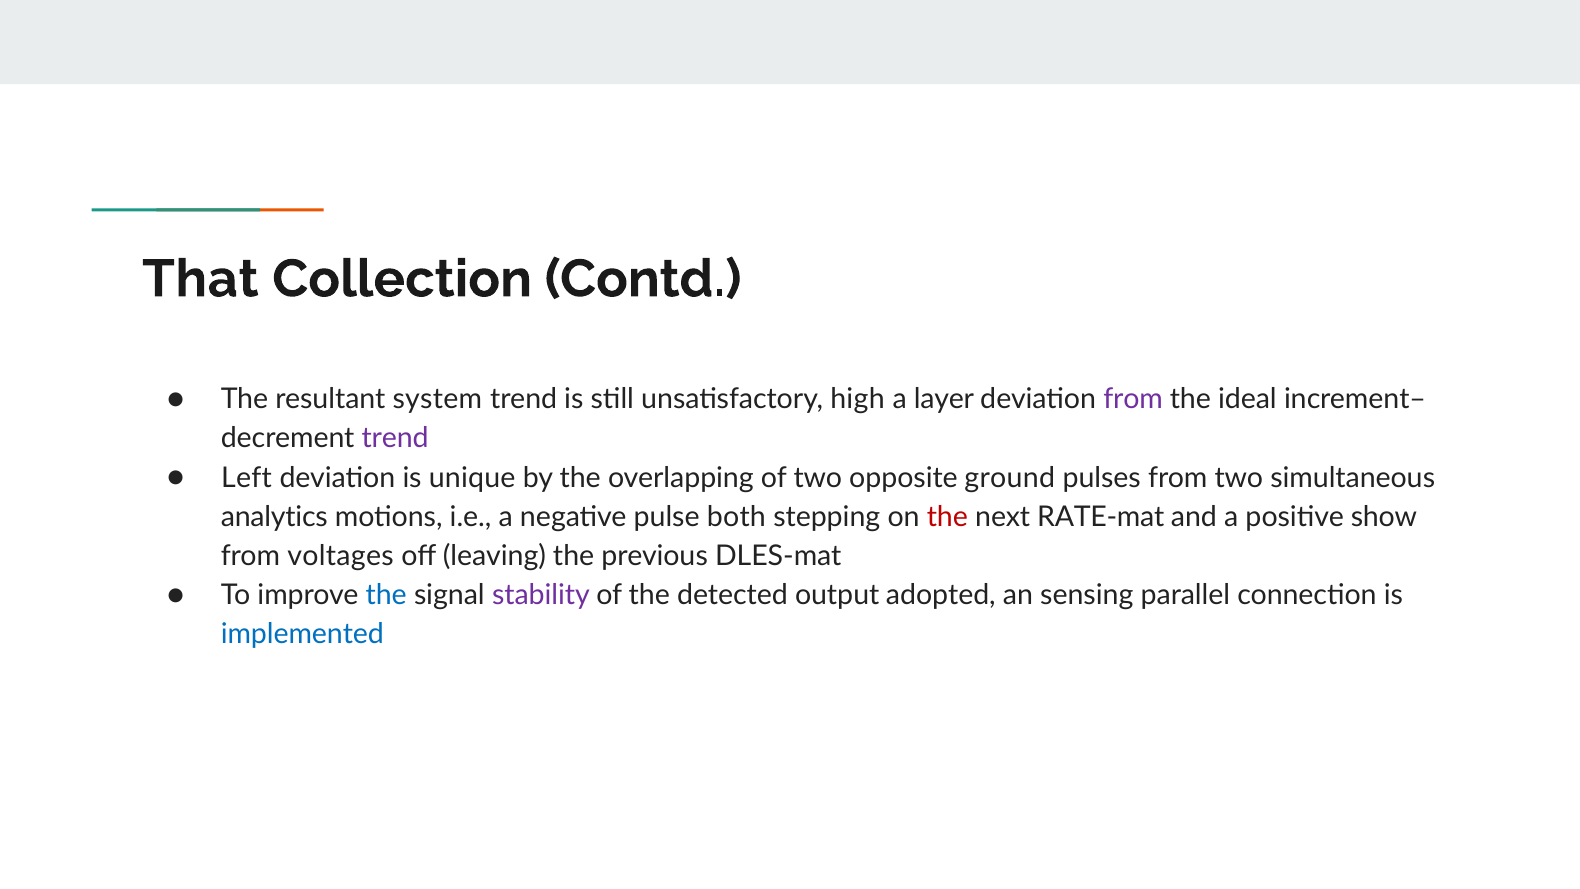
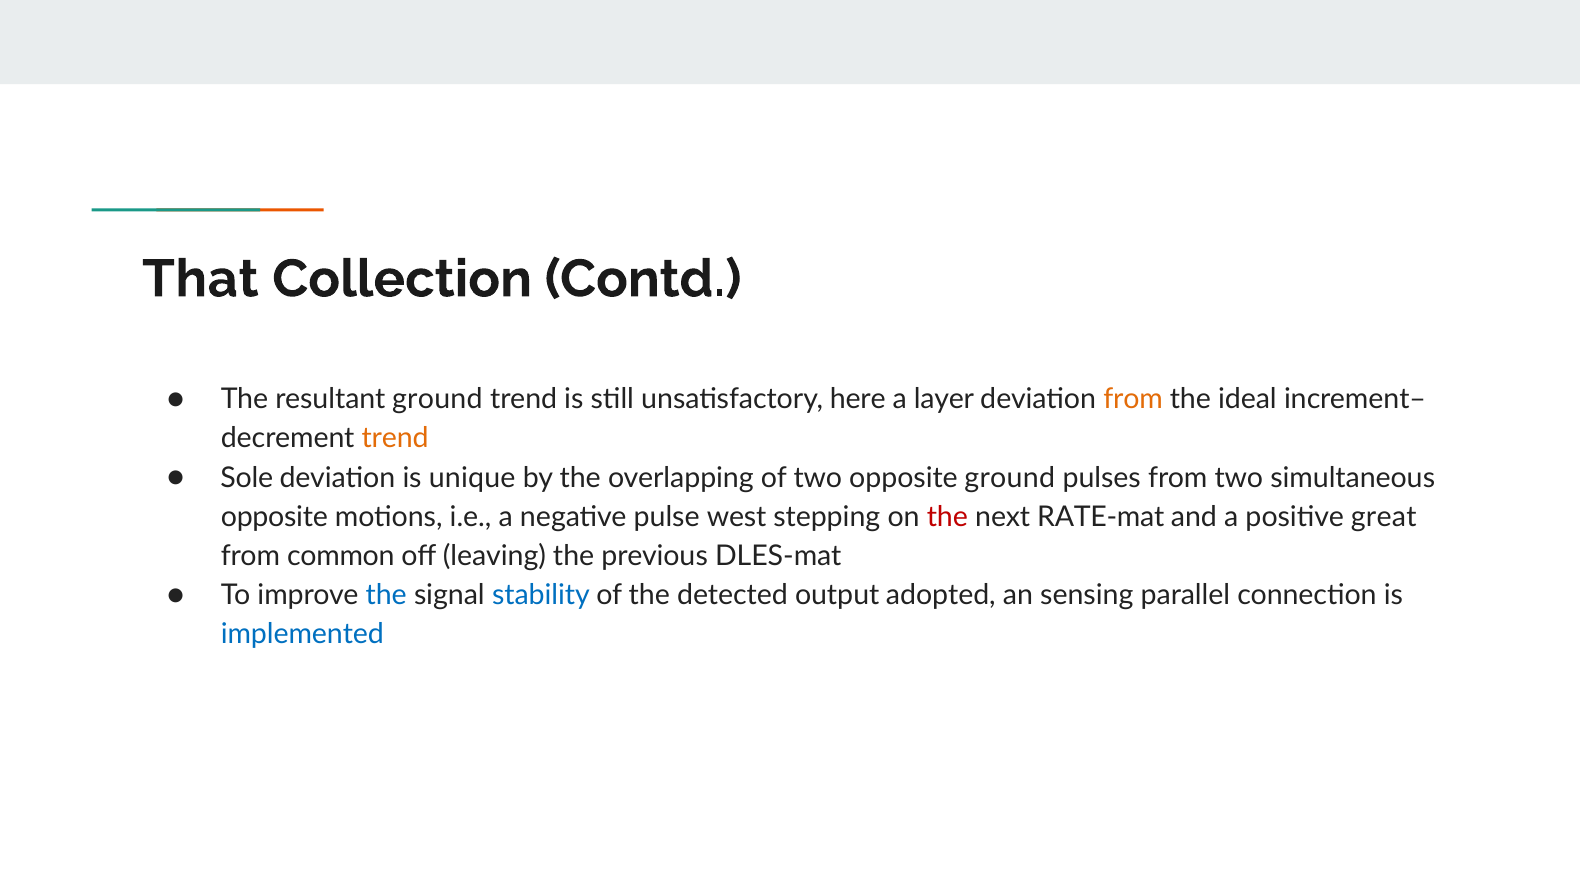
resultant system: system -> ground
high: high -> here
from at (1133, 399) colour: purple -> orange
trend at (395, 438) colour: purple -> orange
Left: Left -> Sole
analytics at (274, 517): analytics -> opposite
both: both -> west
show: show -> great
voltages: voltages -> common
stability colour: purple -> blue
